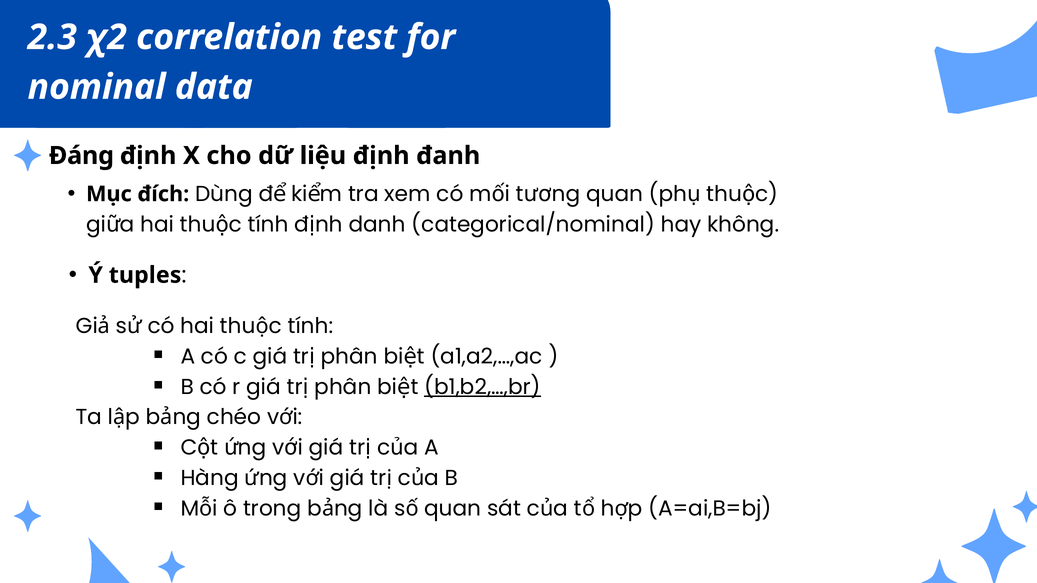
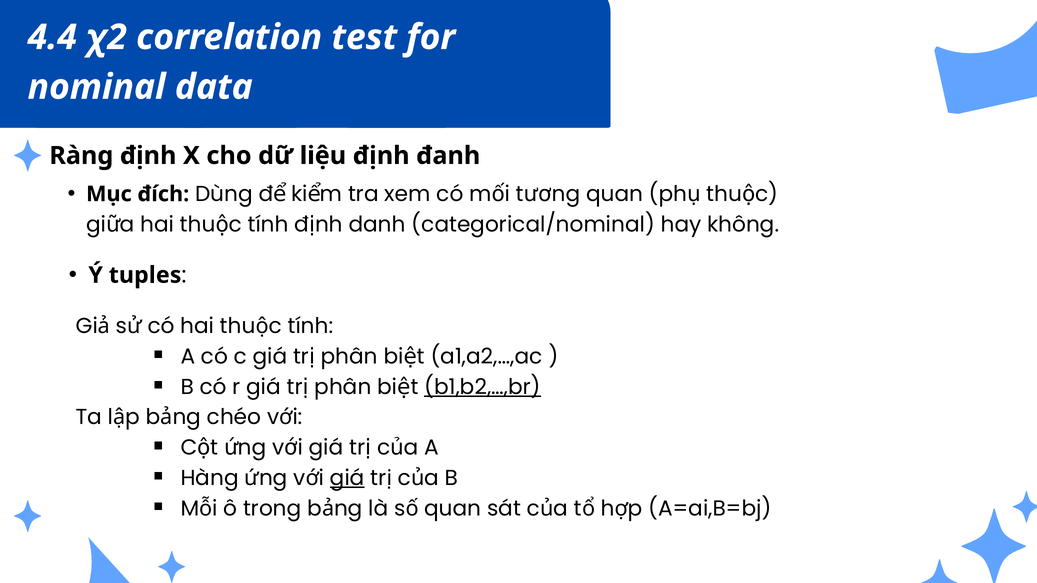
2.3: 2.3 -> 4.4
Đáng: Đáng -> Ràng
giá at (347, 478) underline: none -> present
